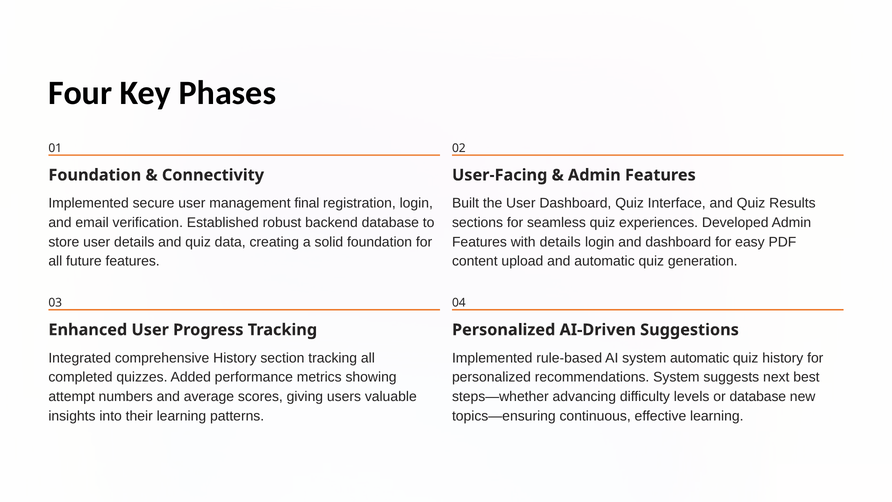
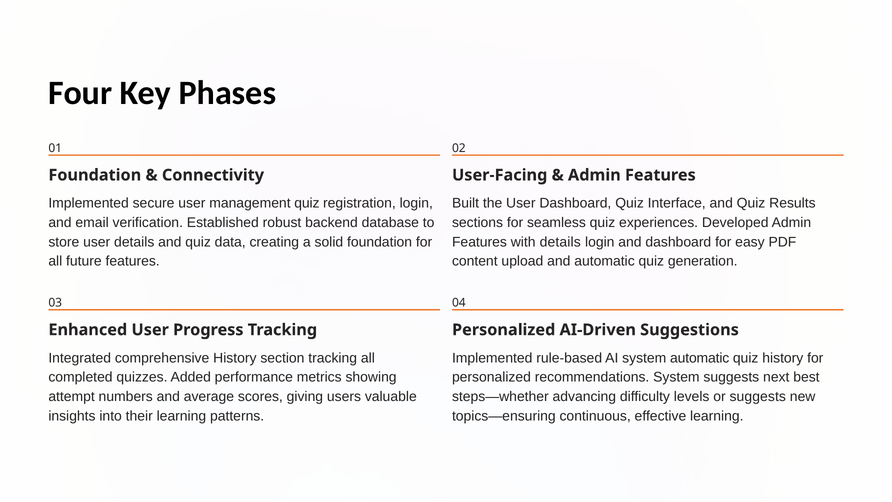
management final: final -> quiz
or database: database -> suggests
